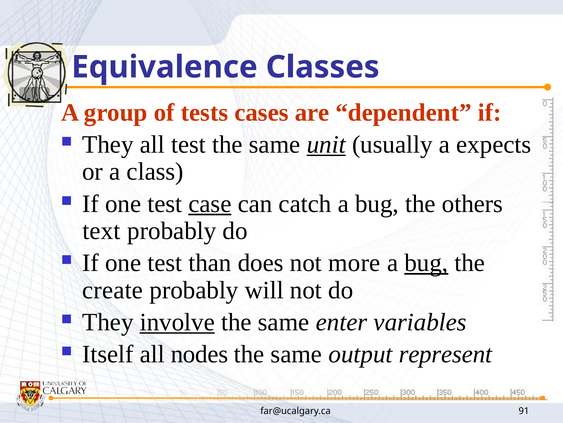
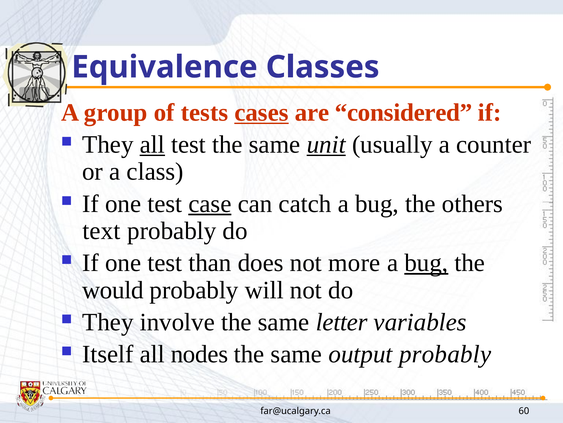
cases underline: none -> present
dependent: dependent -> considered
all at (152, 144) underline: none -> present
expects: expects -> counter
create: create -> would
involve underline: present -> none
enter: enter -> letter
output represent: represent -> probably
91: 91 -> 60
